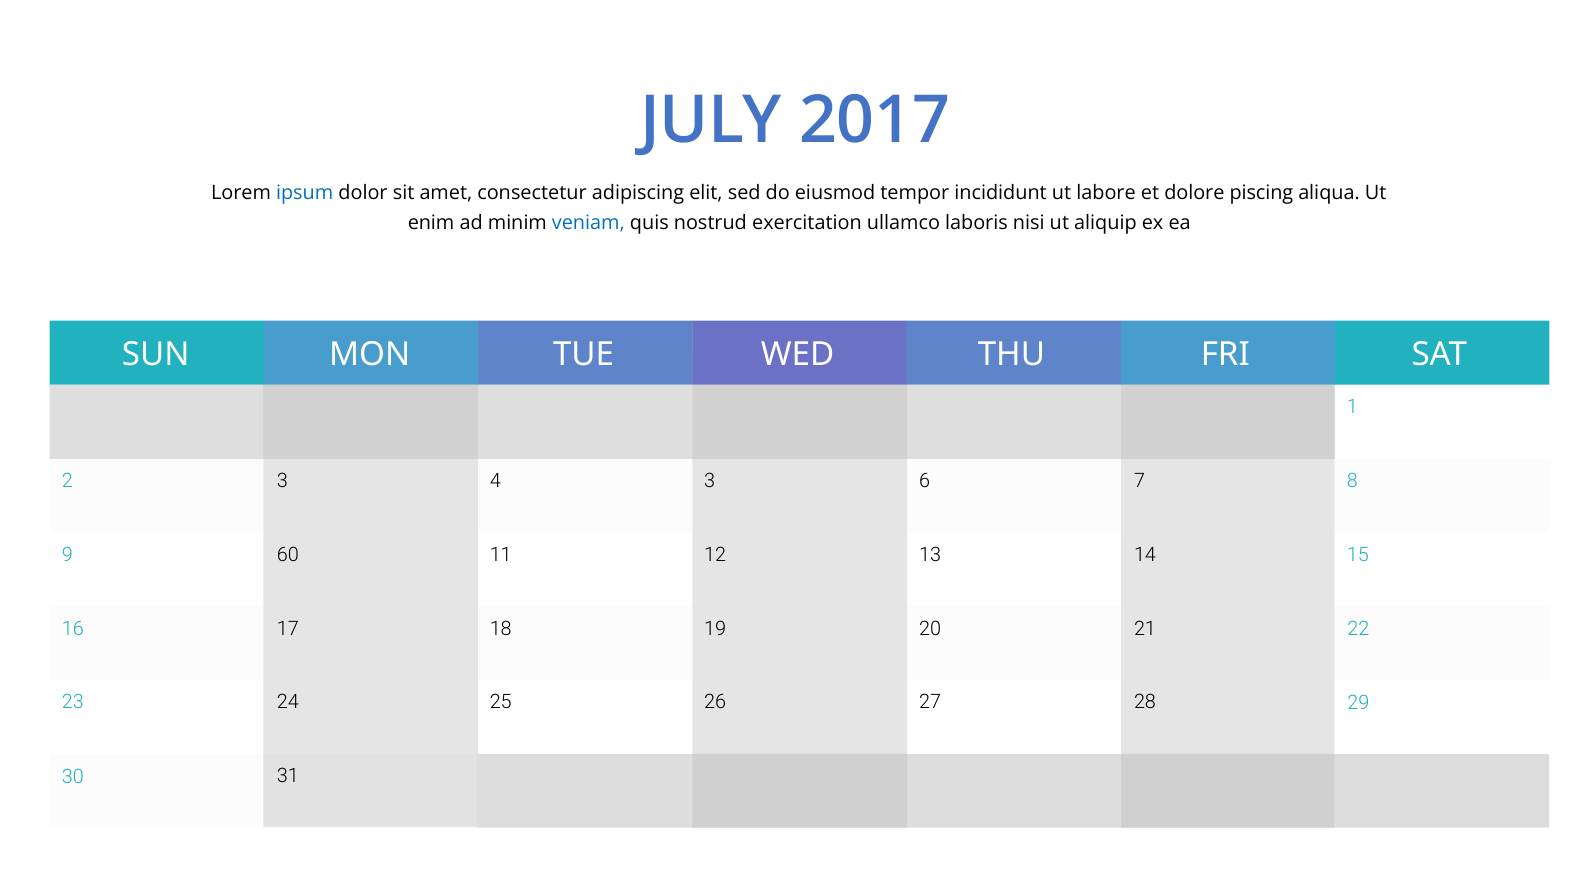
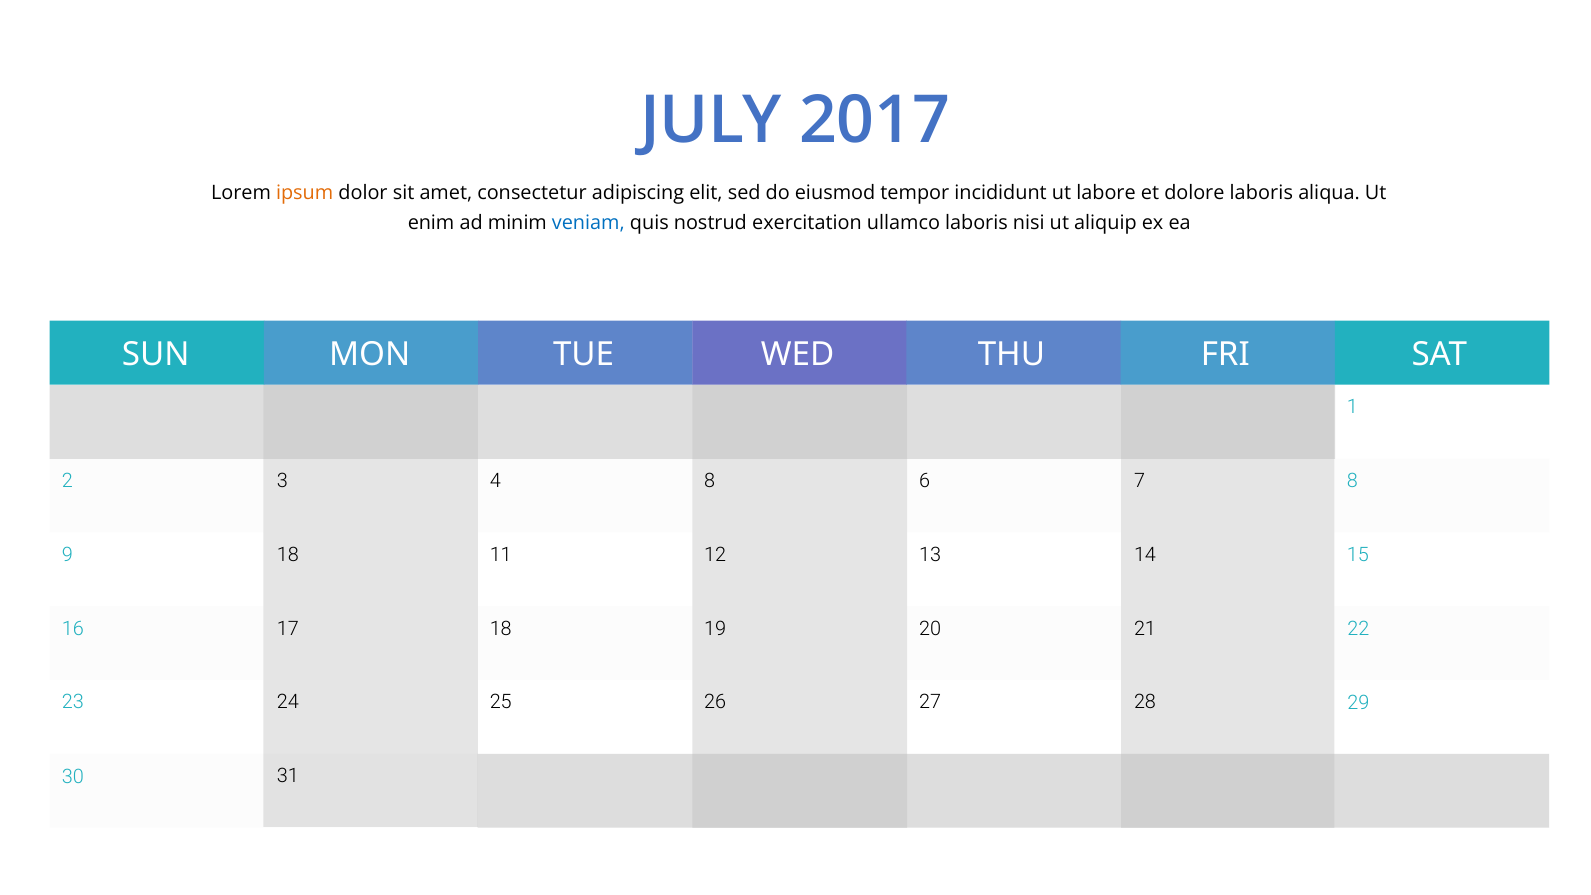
ipsum colour: blue -> orange
dolore piscing: piscing -> laboris
4 3: 3 -> 8
9 60: 60 -> 18
